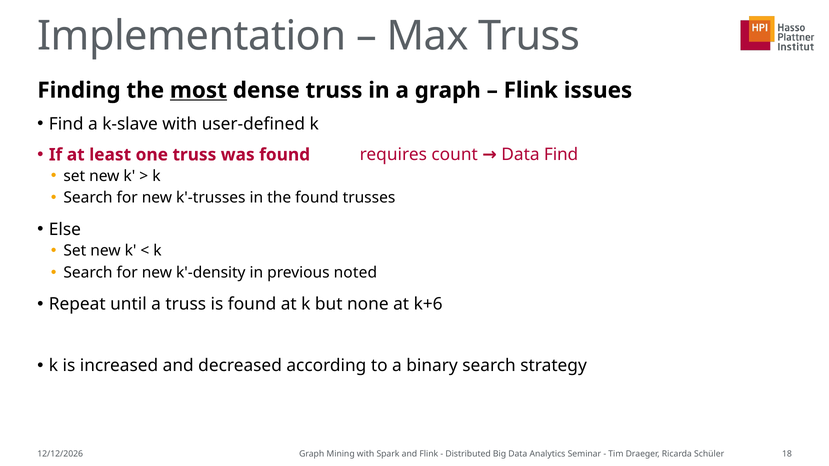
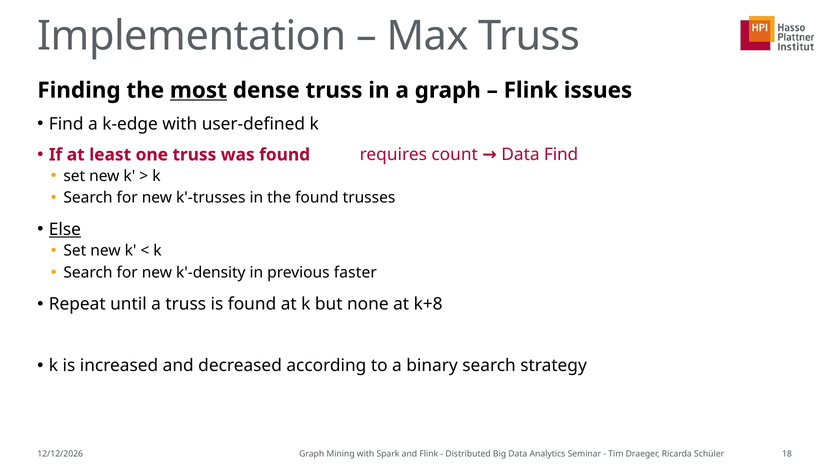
k-slave: k-slave -> k-edge
Else underline: none -> present
noted: noted -> faster
k+6: k+6 -> k+8
